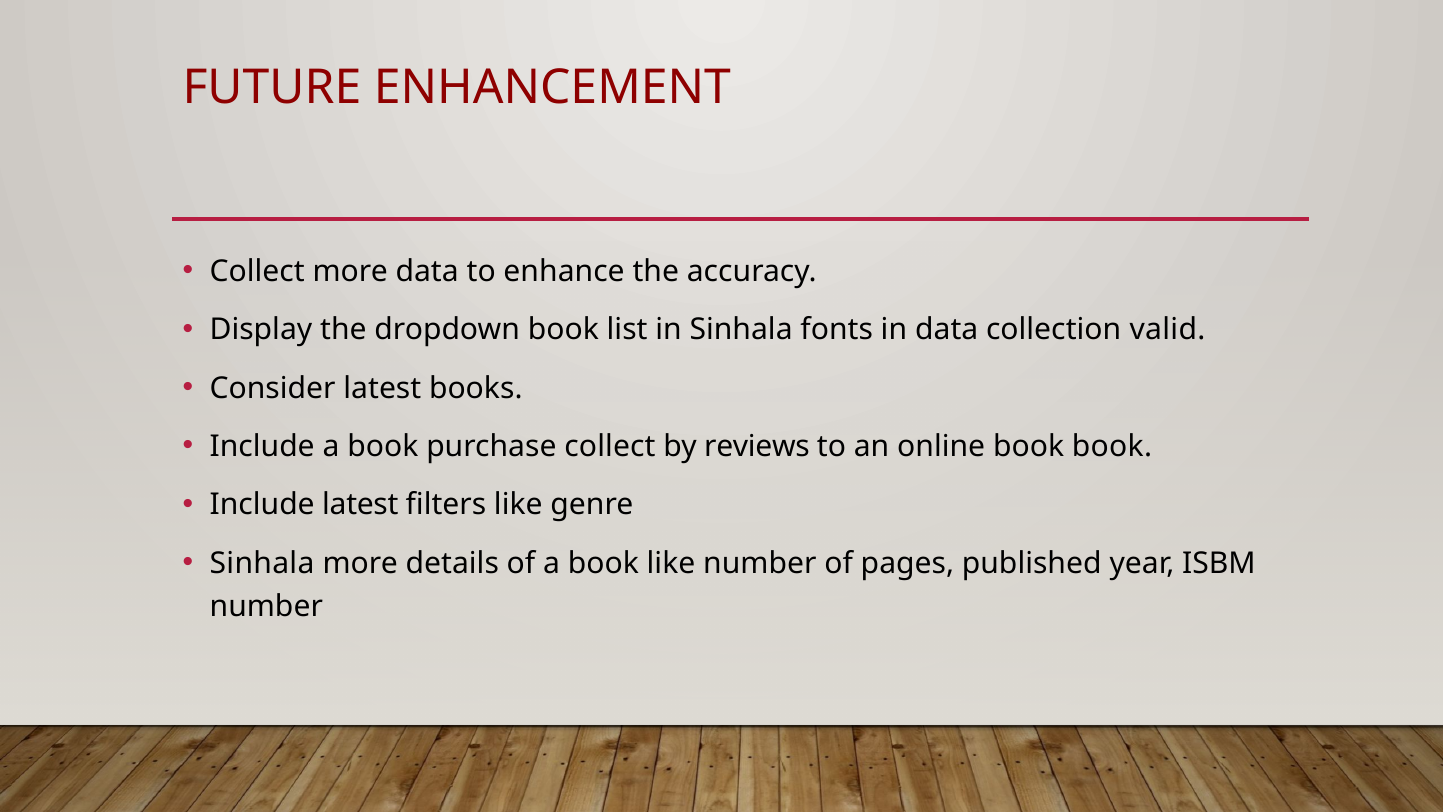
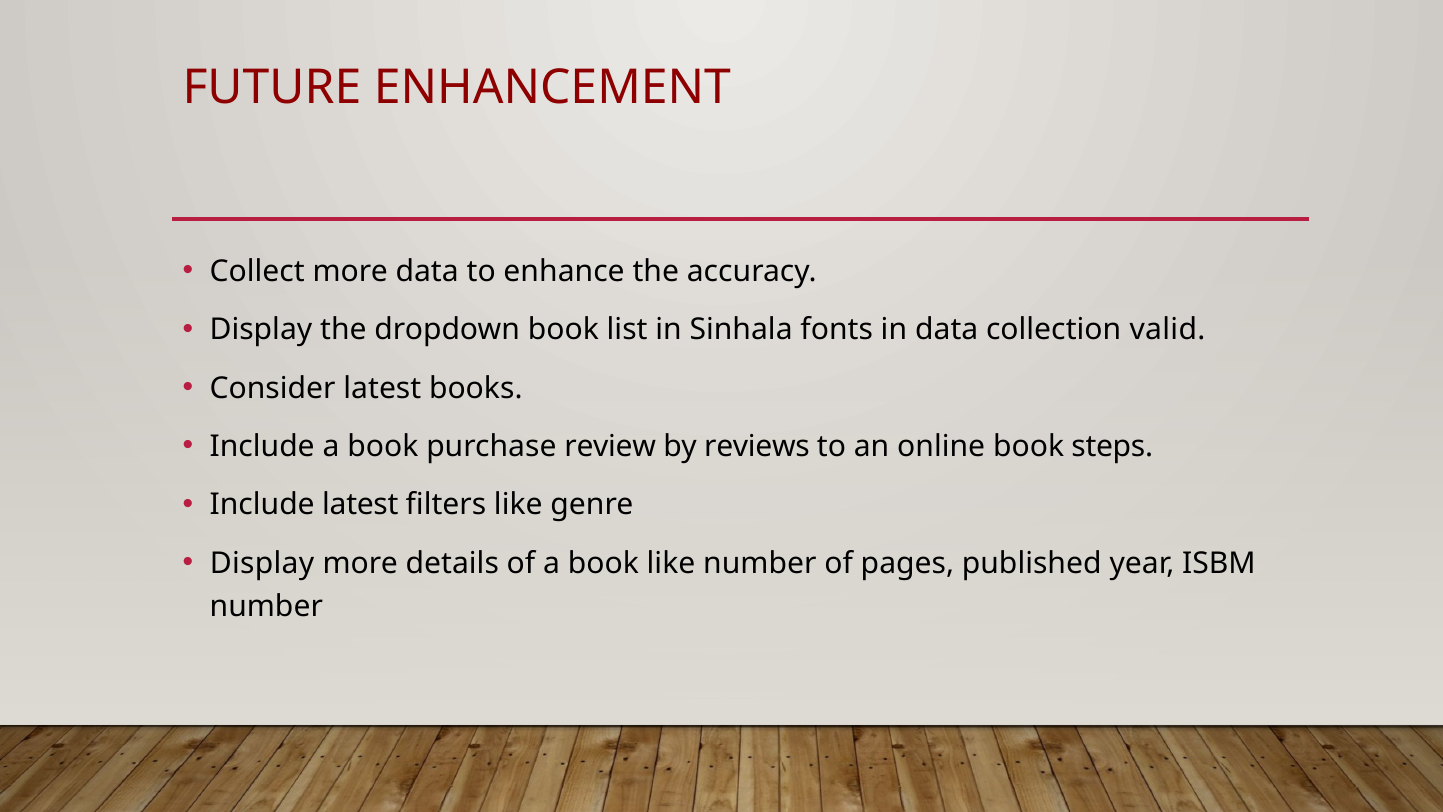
purchase collect: collect -> review
book book: book -> steps
Sinhala at (262, 563): Sinhala -> Display
